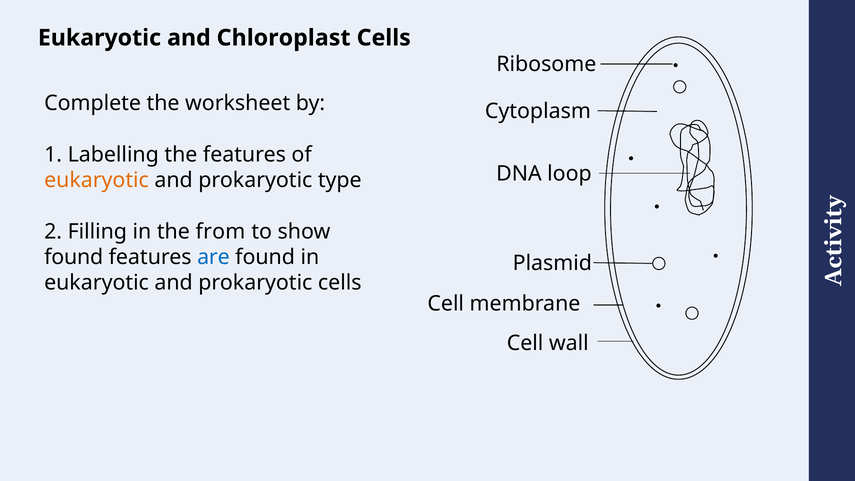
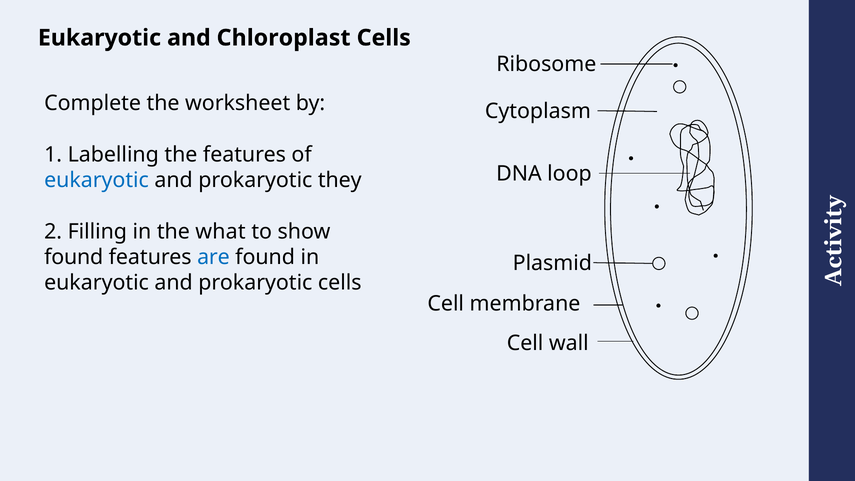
eukaryotic at (97, 180) colour: orange -> blue
type: type -> they
from: from -> what
